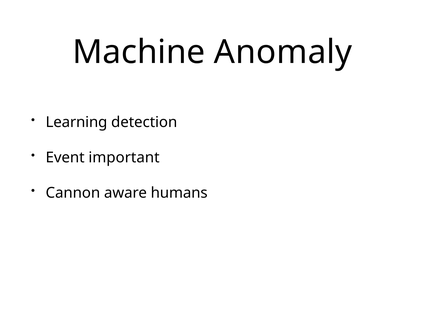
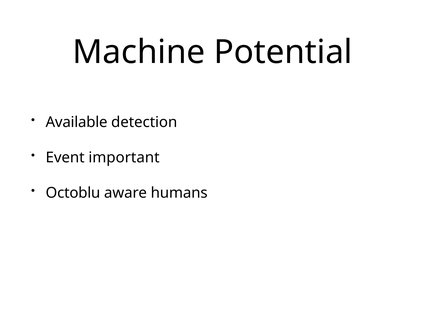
Anomaly: Anomaly -> Potential
Learning: Learning -> Available
Cannon: Cannon -> Octoblu
